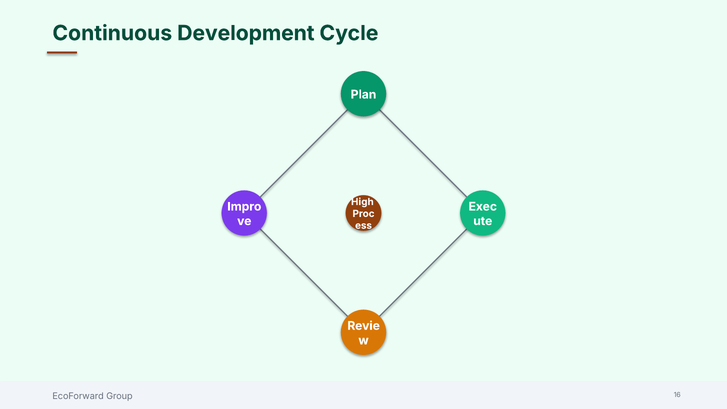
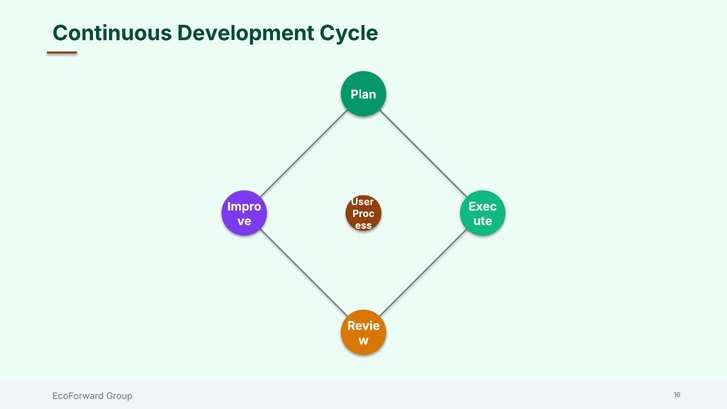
High: High -> User
